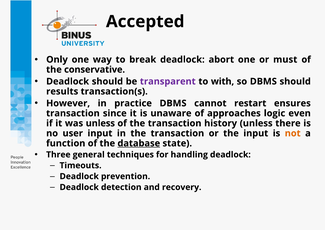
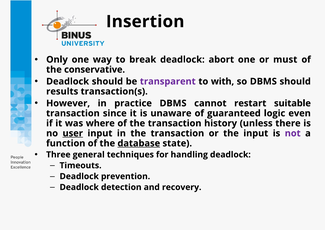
Accepted: Accepted -> Insertion
ensures: ensures -> suitable
approaches: approaches -> guaranteed
was unless: unless -> where
user underline: none -> present
not colour: orange -> purple
